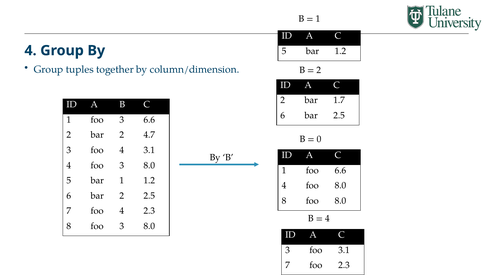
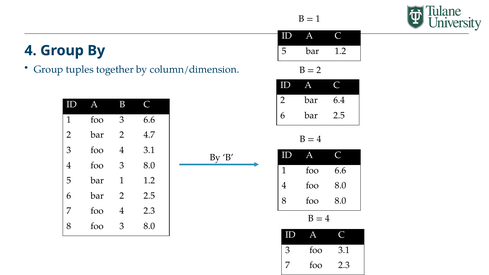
1.7: 1.7 -> 6.4
0 at (319, 139): 0 -> 4
